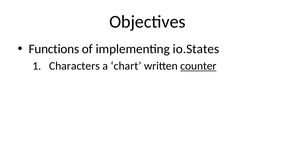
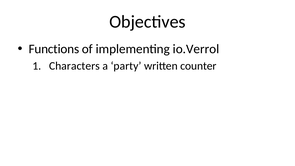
io.States: io.States -> io.Verrol
chart: chart -> party
counter underline: present -> none
